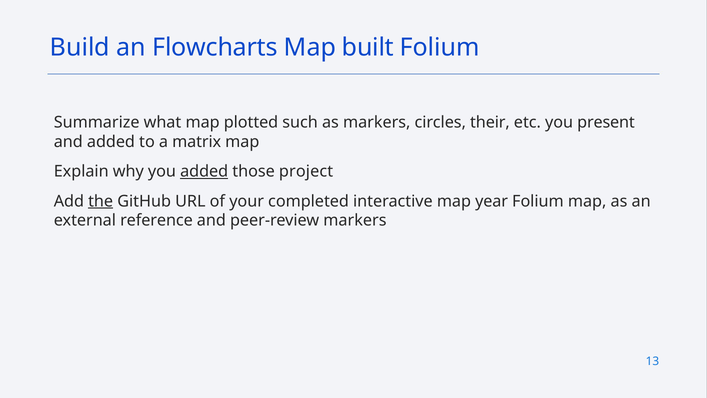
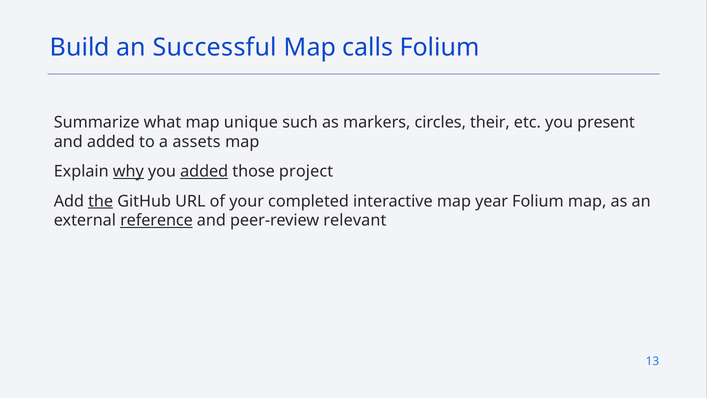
Flowcharts: Flowcharts -> Successful
built: built -> calls
plotted: plotted -> unique
matrix: matrix -> assets
why underline: none -> present
reference underline: none -> present
peer-review markers: markers -> relevant
